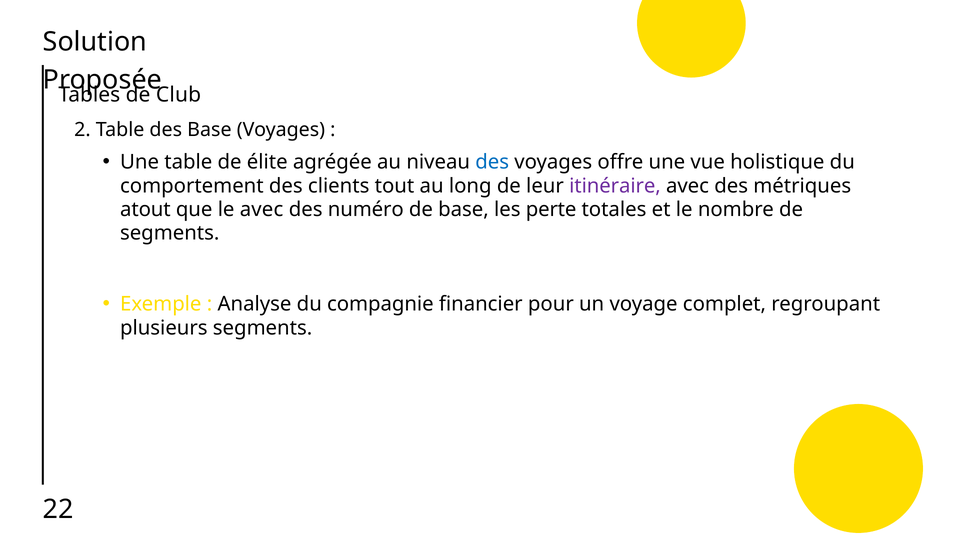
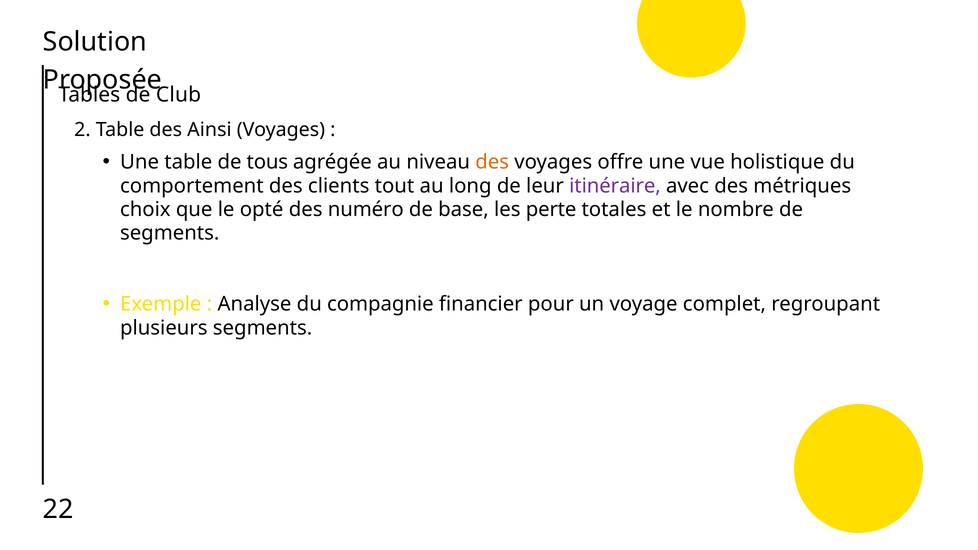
des Base: Base -> Ainsi
élite: élite -> tous
des at (492, 162) colour: blue -> orange
atout: atout -> choix
le avec: avec -> opté
